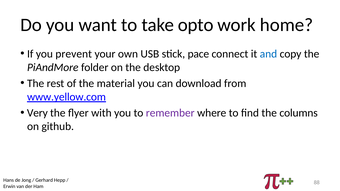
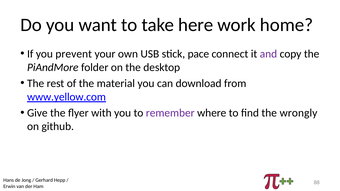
opto: opto -> here
and colour: blue -> purple
Very: Very -> Give
columns: columns -> wrongly
